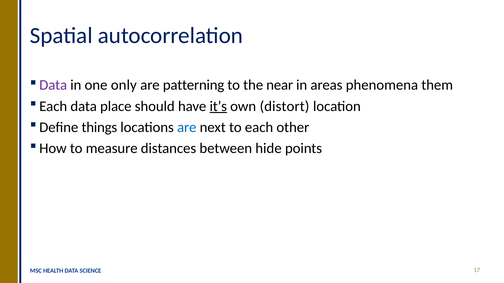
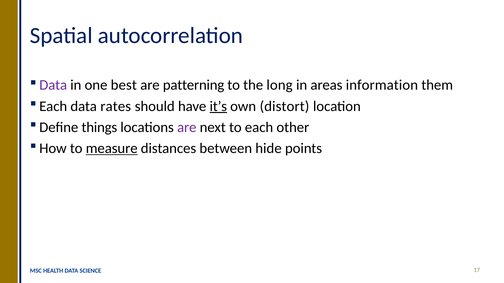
only: only -> best
near: near -> long
phenomena: phenomena -> information
place: place -> rates
are at (187, 127) colour: blue -> purple
measure underline: none -> present
